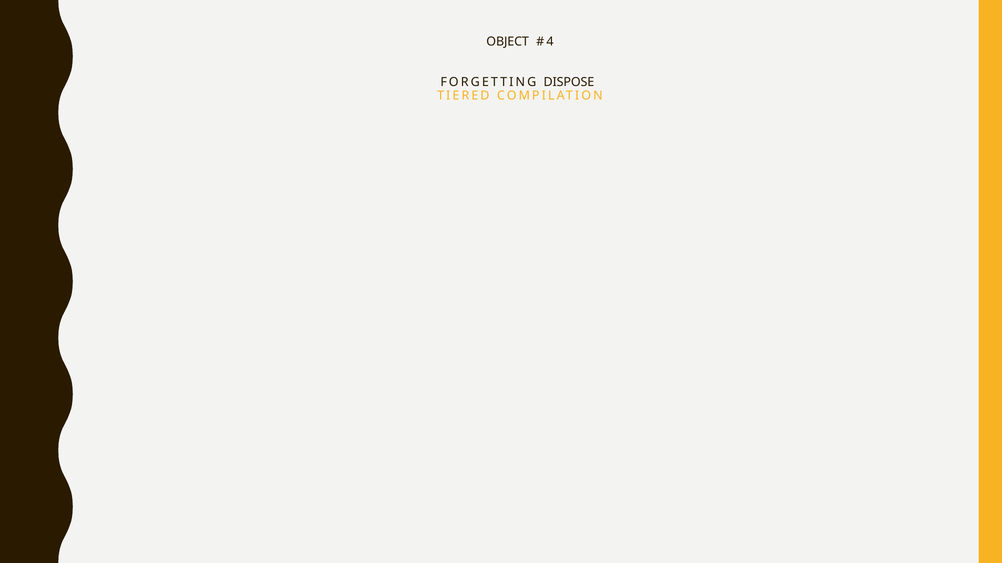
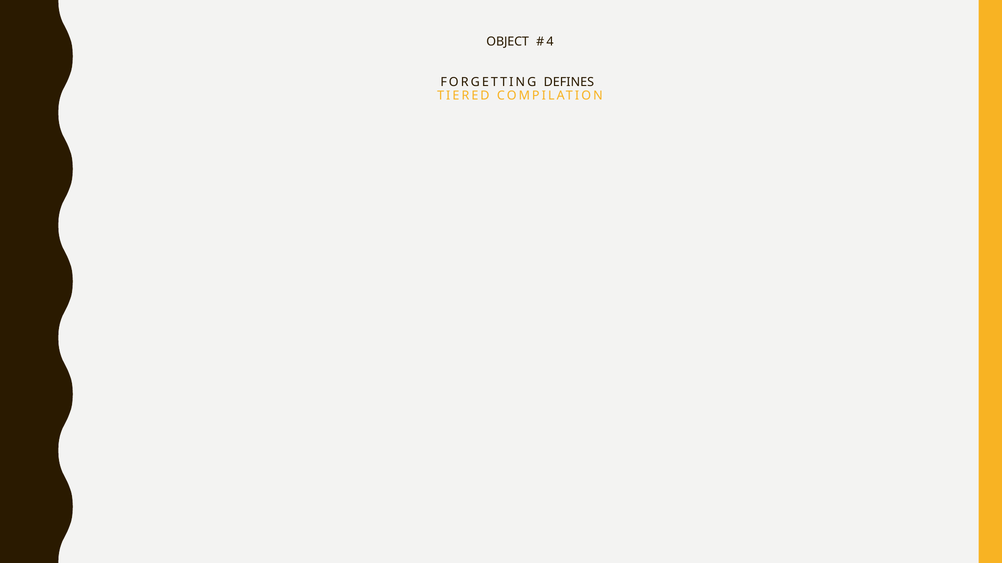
DISPOSE: DISPOSE -> DEFINES
